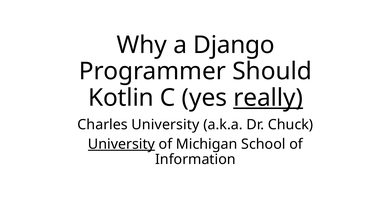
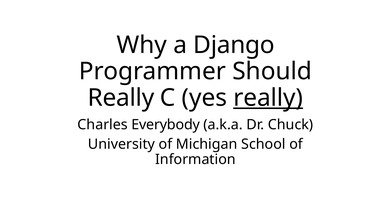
Kotlin at (121, 98): Kotlin -> Really
Charles University: University -> Everybody
University at (121, 144) underline: present -> none
